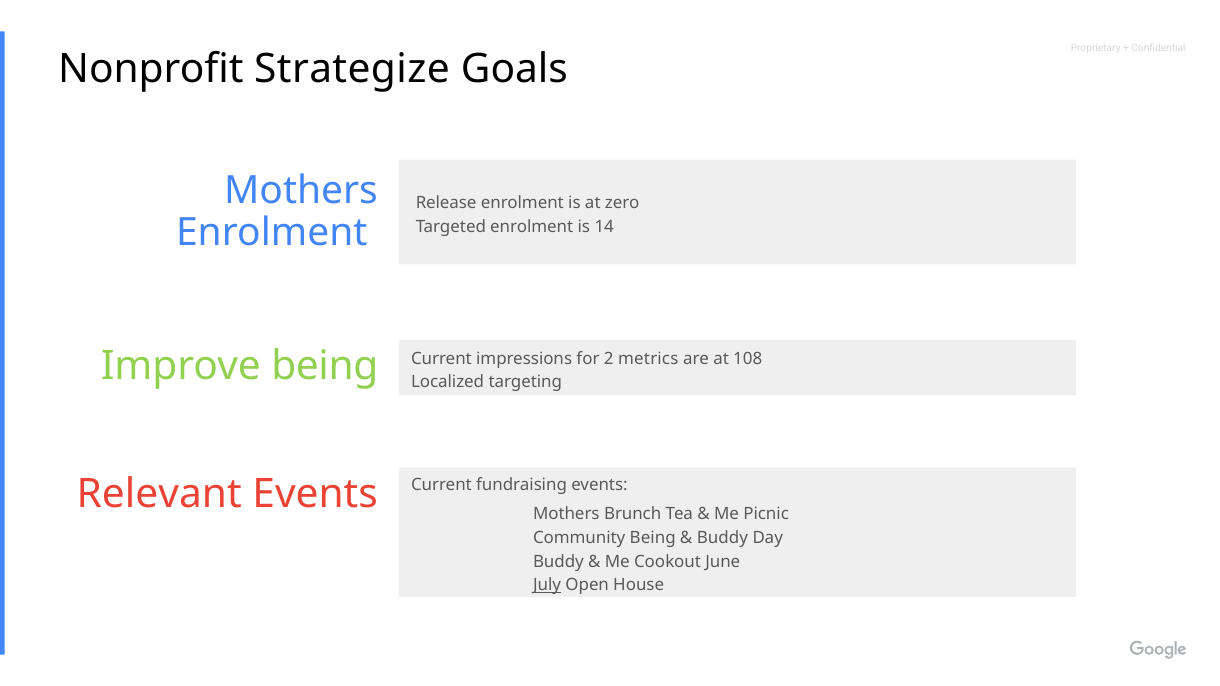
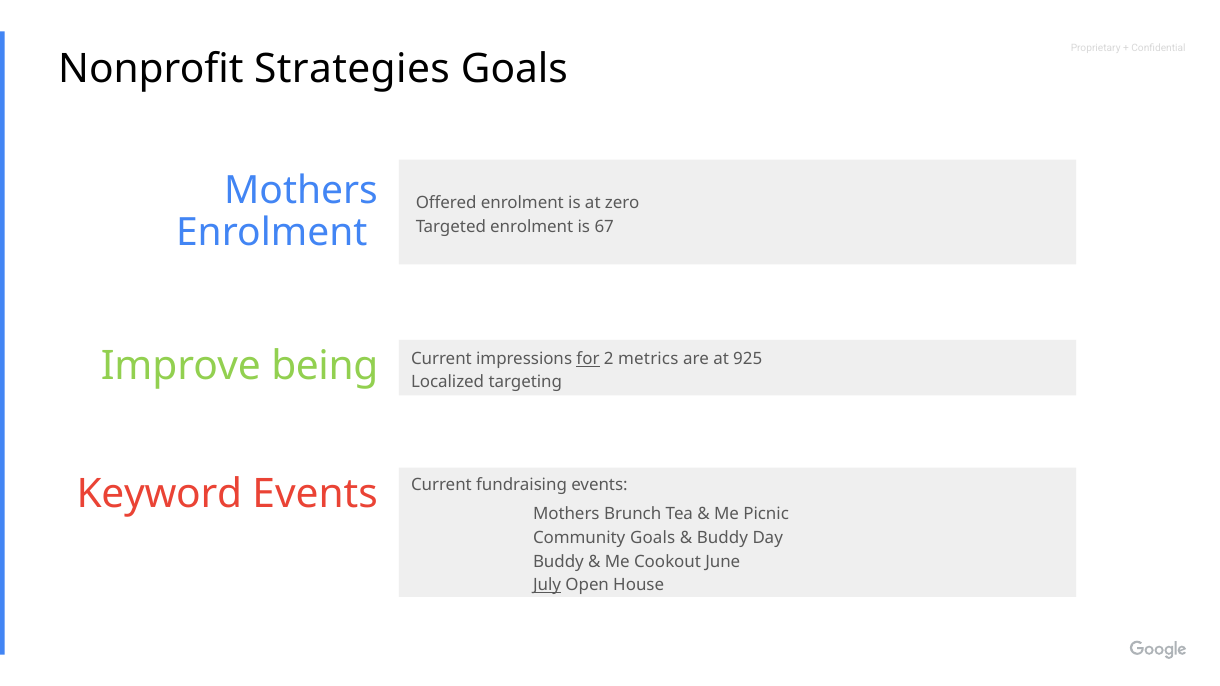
Strategize: Strategize -> Strategies
Release: Release -> Offered
14: 14 -> 67
for underline: none -> present
108: 108 -> 925
Relevant: Relevant -> Keyword
Community Being: Being -> Goals
